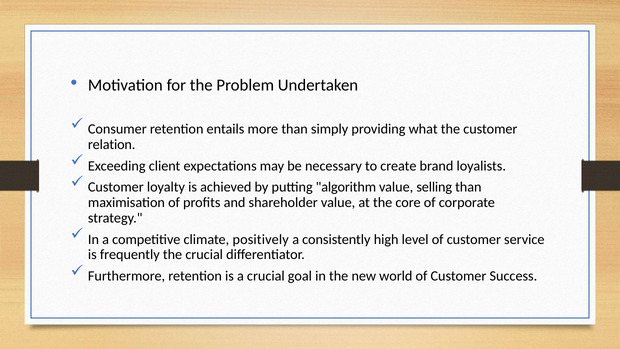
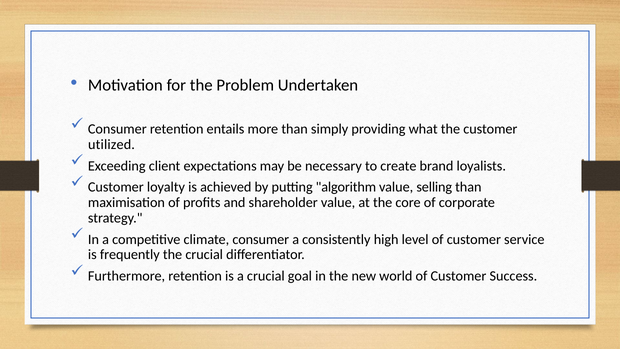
relation: relation -> utilized
climate positively: positively -> consumer
